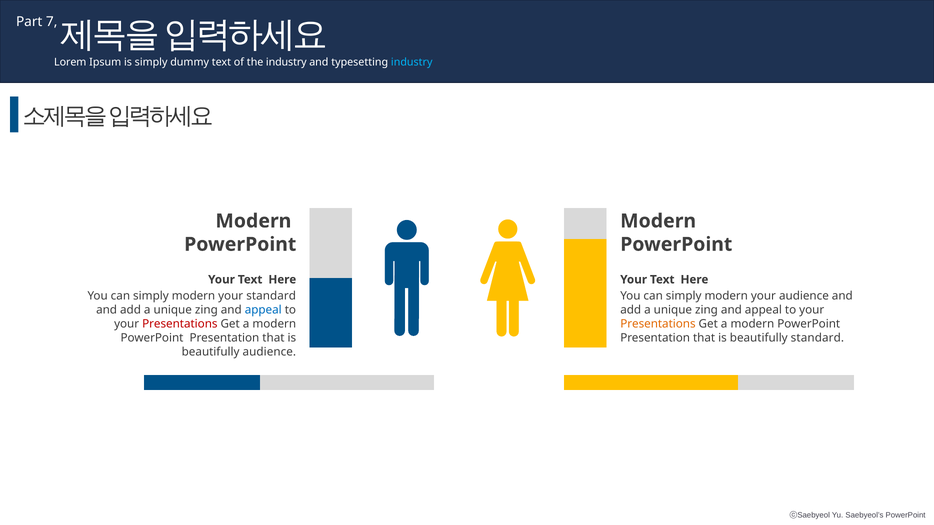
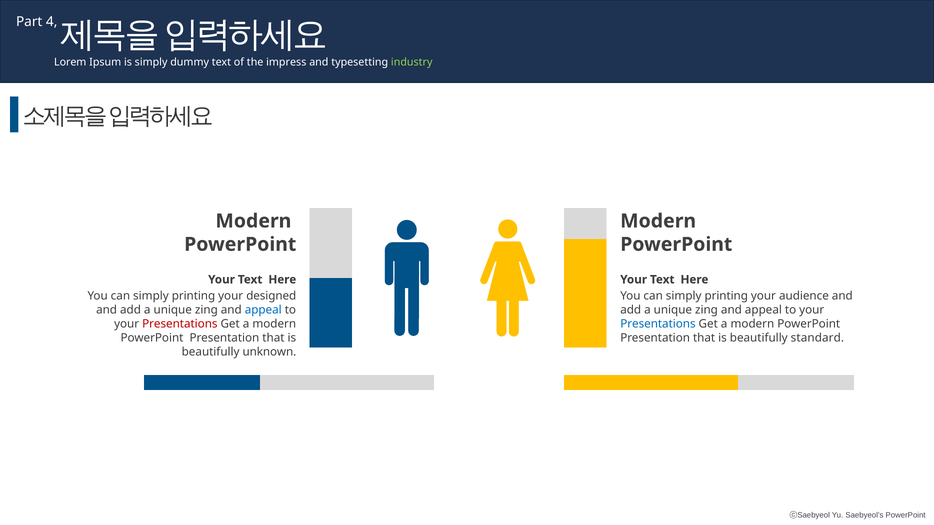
7: 7 -> 4
the industry: industry -> impress
industry at (412, 62) colour: light blue -> light green
modern at (194, 296): modern -> printing
your standard: standard -> designed
modern at (726, 296): modern -> printing
Presentations at (658, 324) colour: orange -> blue
beautifully audience: audience -> unknown
